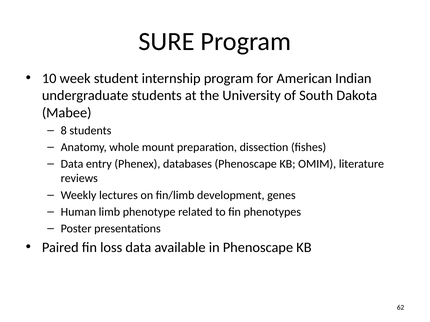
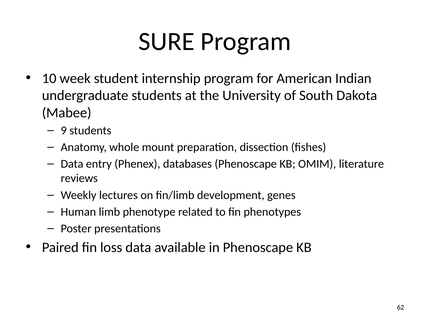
8: 8 -> 9
